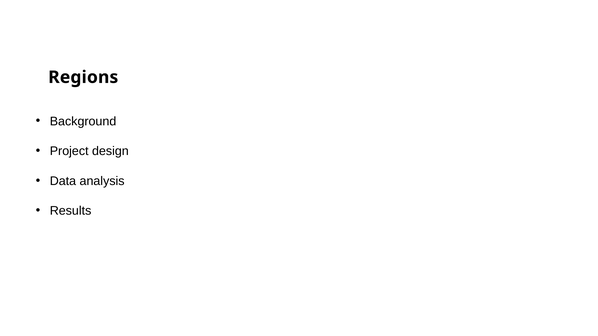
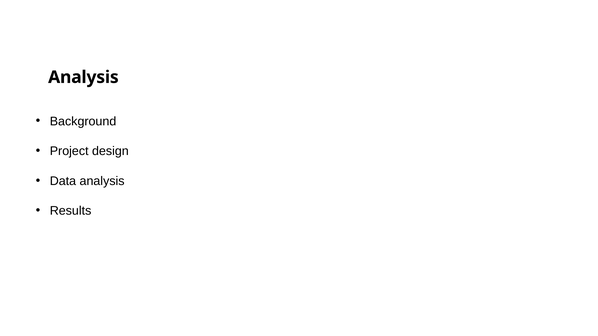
Regions at (83, 77): Regions -> Analysis
